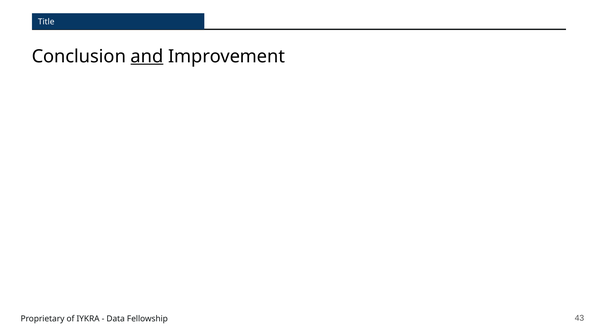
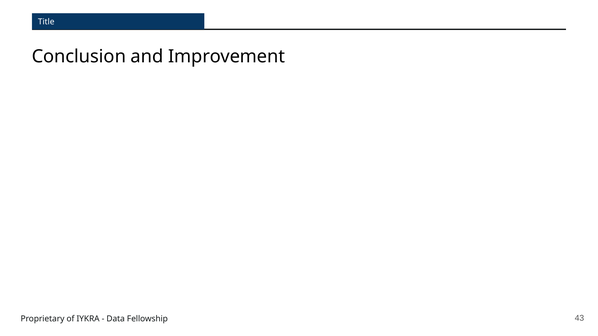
and underline: present -> none
